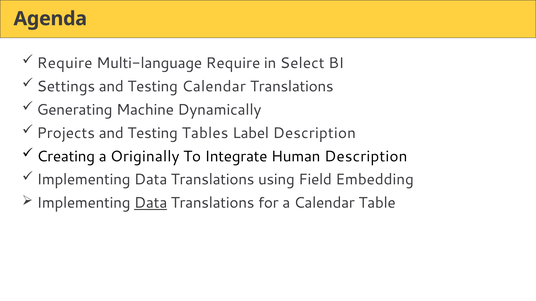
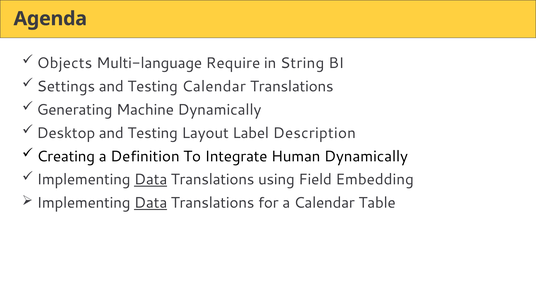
Require at (65, 63): Require -> Objects
Select: Select -> String
Projects: Projects -> Desktop
Tables: Tables -> Layout
Originally: Originally -> Definition
Human Description: Description -> Dynamically
Data at (151, 180) underline: none -> present
